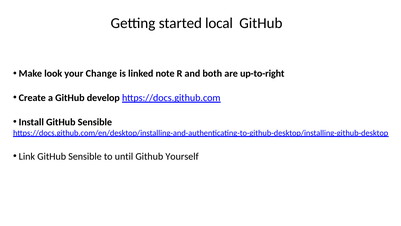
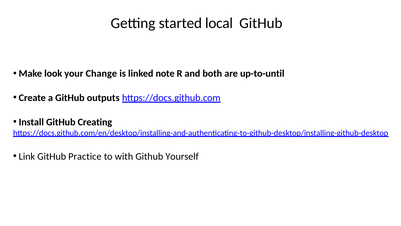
up-to-right: up-to-right -> up-to-until
develop: develop -> outputs
Install GitHub Sensible: Sensible -> Creating
Link GitHub Sensible: Sensible -> Practice
until: until -> with
